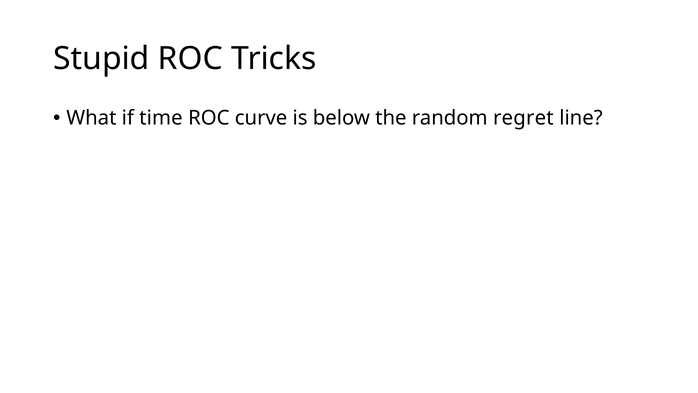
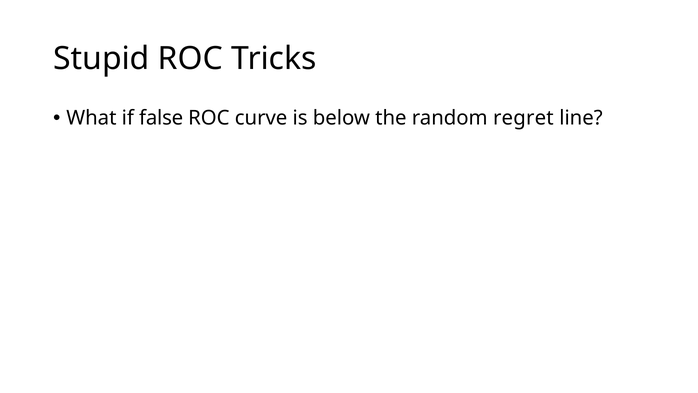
time: time -> false
